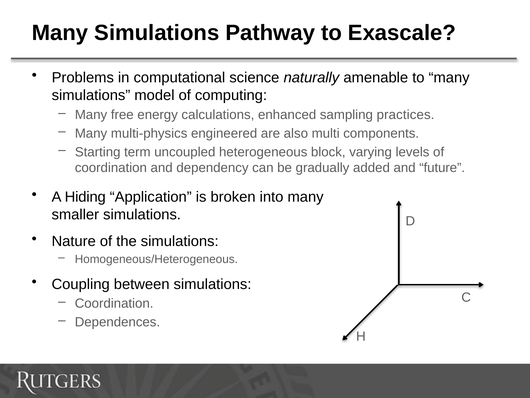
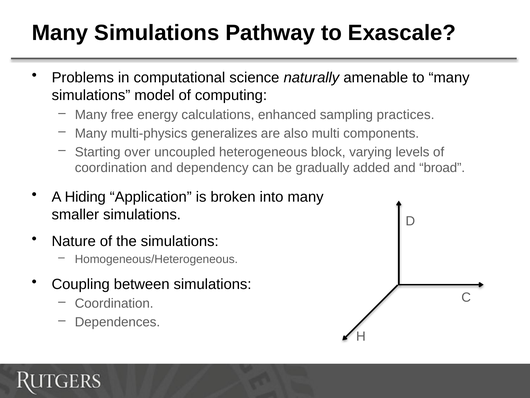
engineered: engineered -> generalizes
term: term -> over
future: future -> broad
